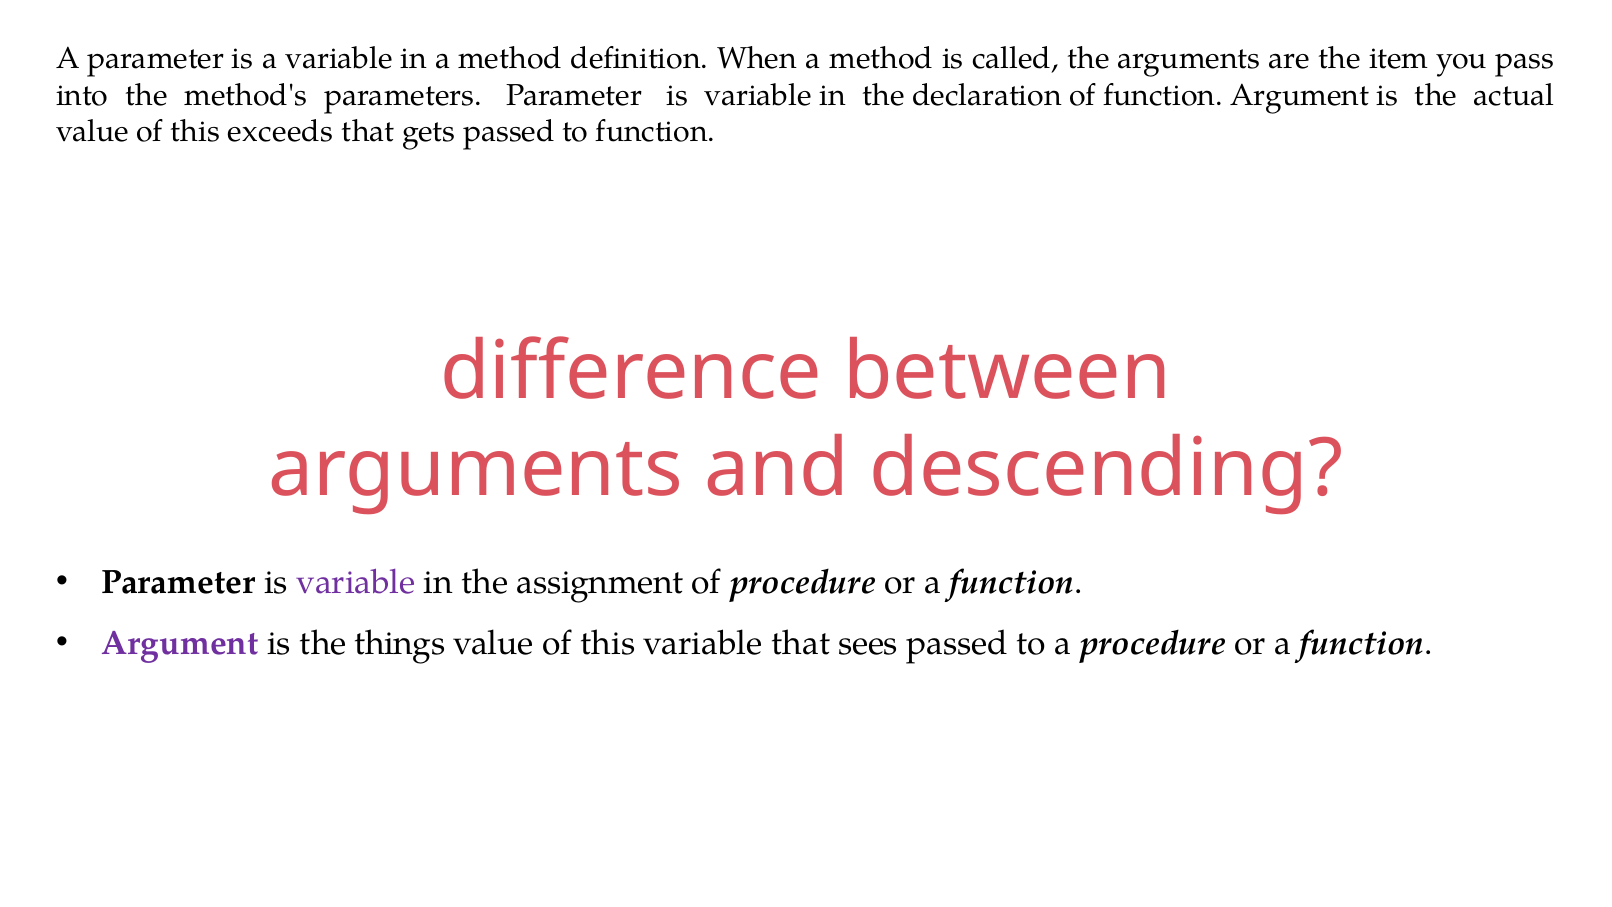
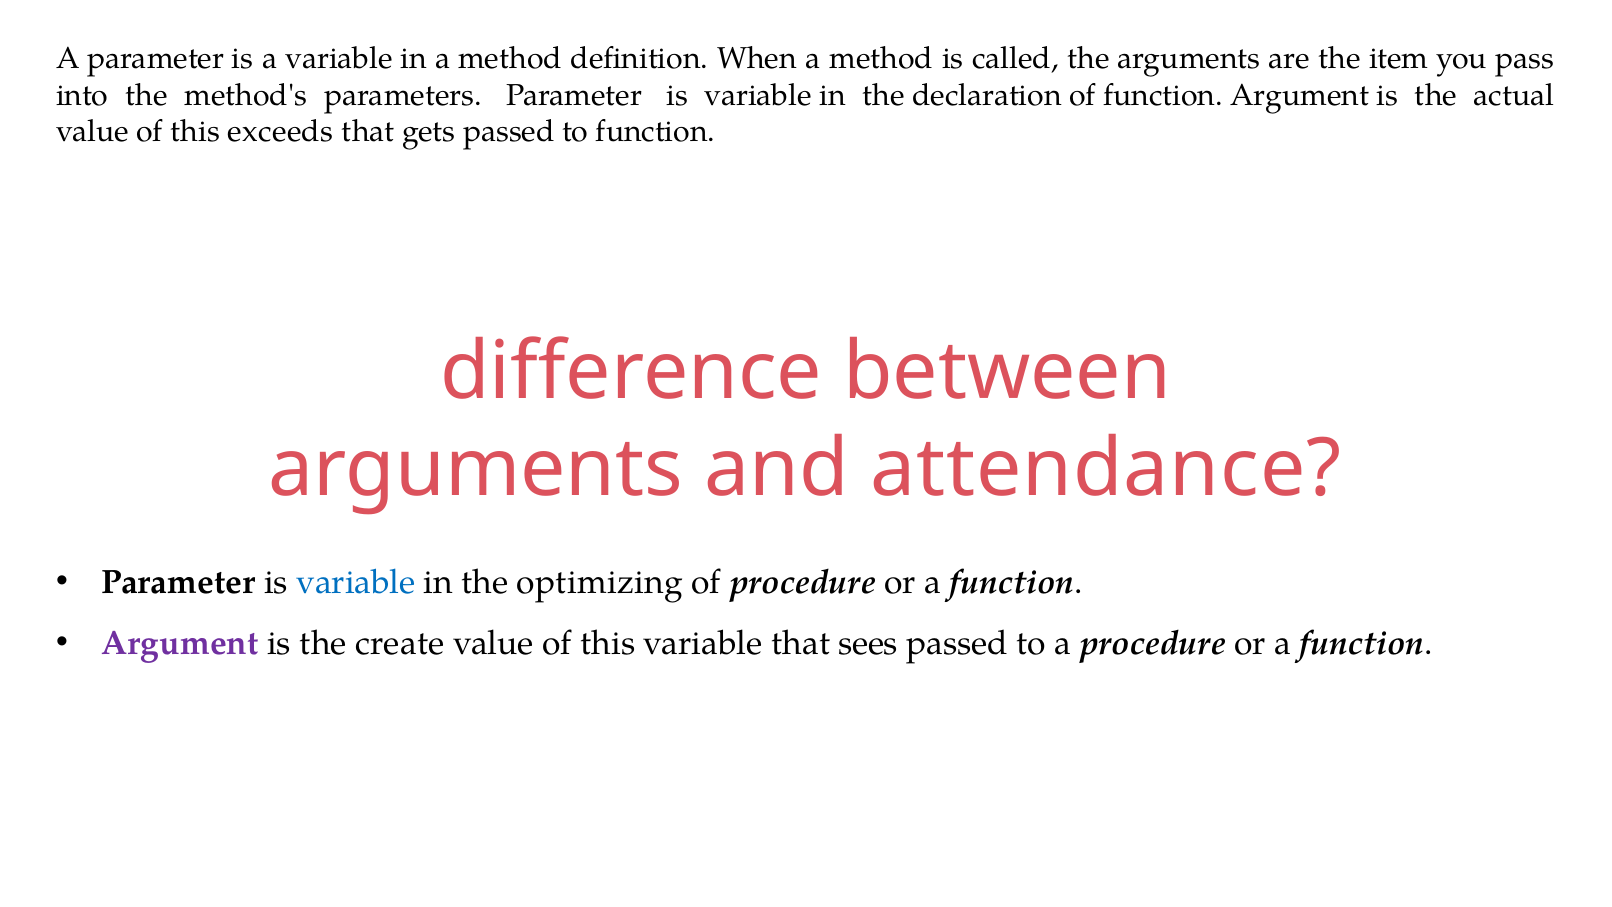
descending: descending -> attendance
variable at (356, 583) colour: purple -> blue
assignment: assignment -> optimizing
things: things -> create
